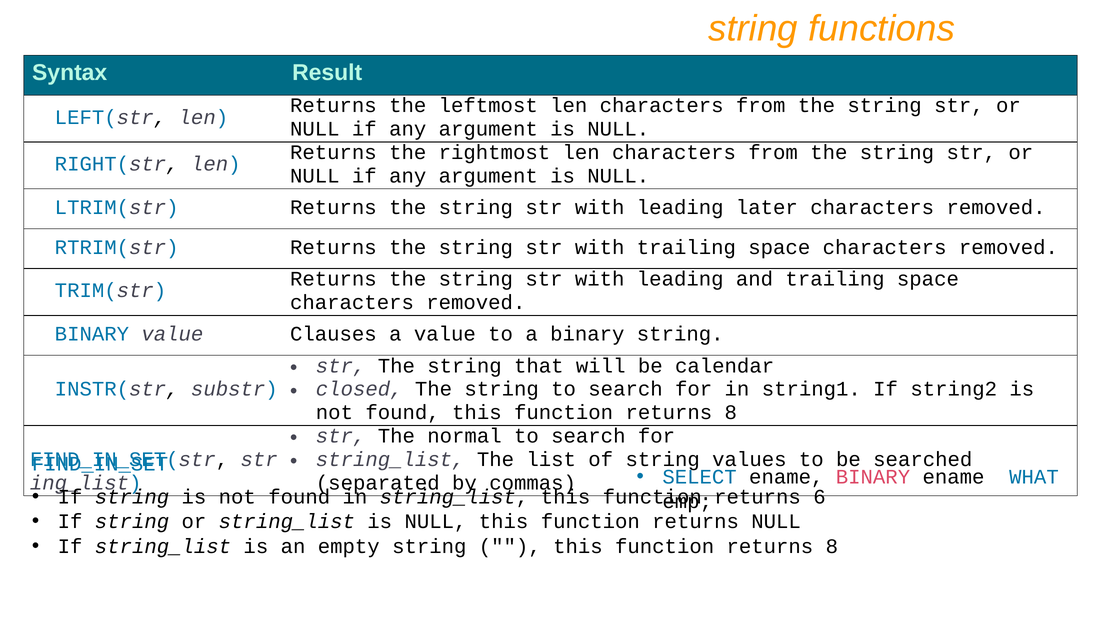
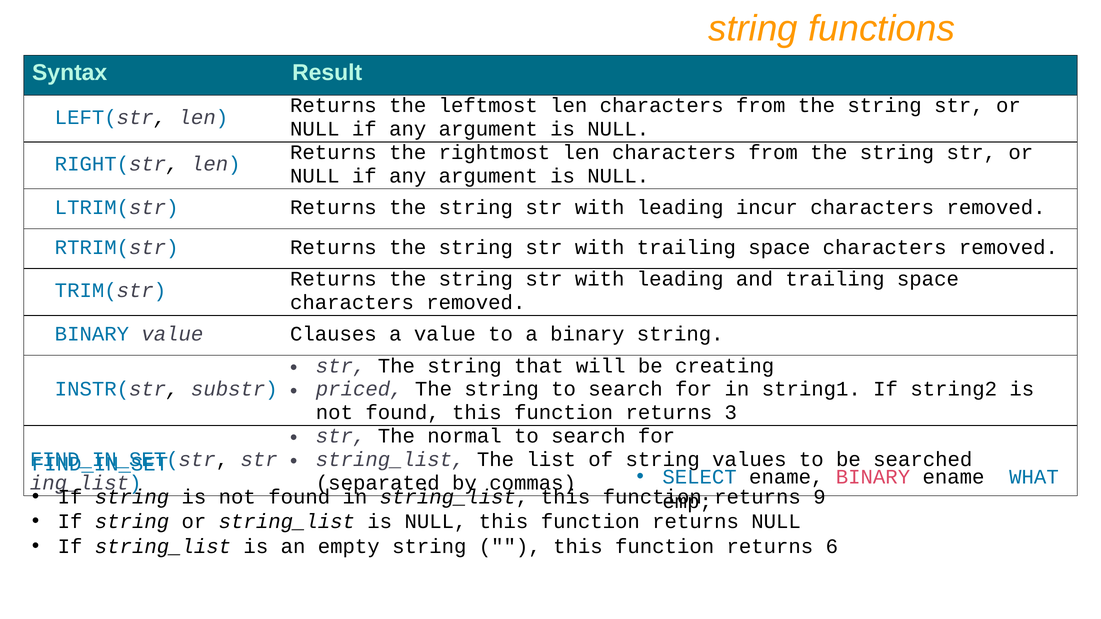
later: later -> incur
calendar: calendar -> creating
closed: closed -> priced
8 at (731, 413): 8 -> 3
6: 6 -> 9
8 at (832, 547): 8 -> 6
